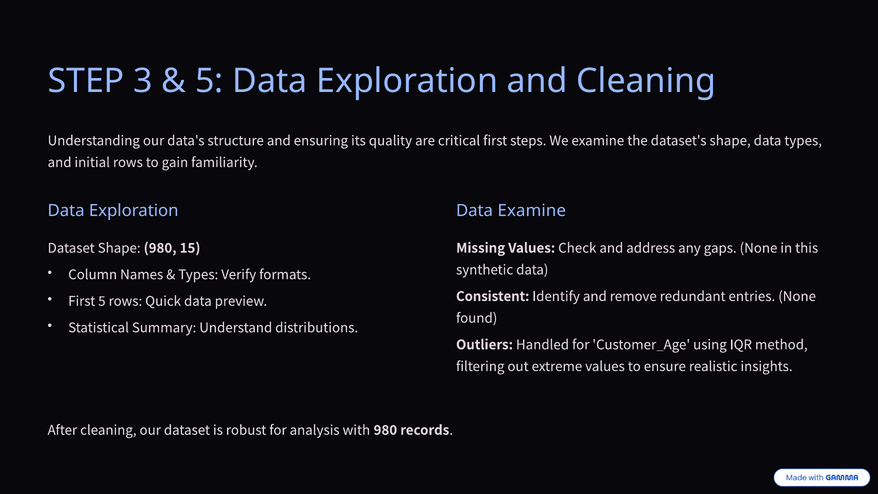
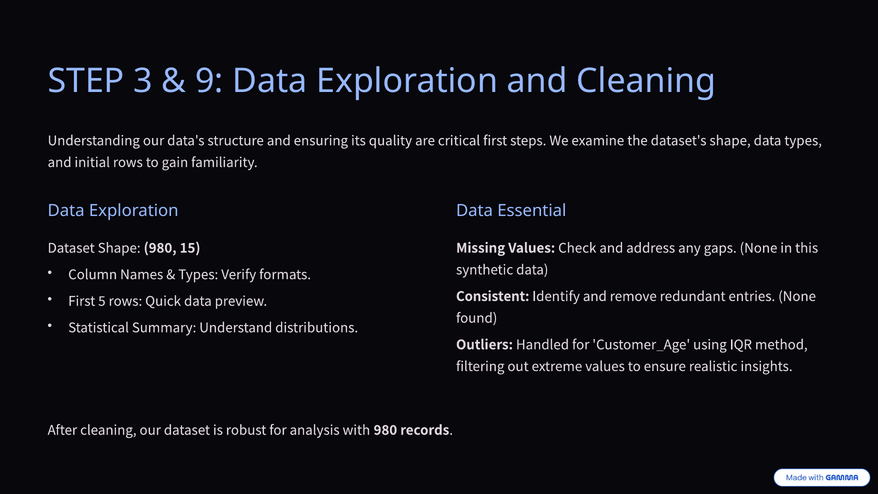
5 at (209, 81): 5 -> 9
Data Examine: Examine -> Essential
